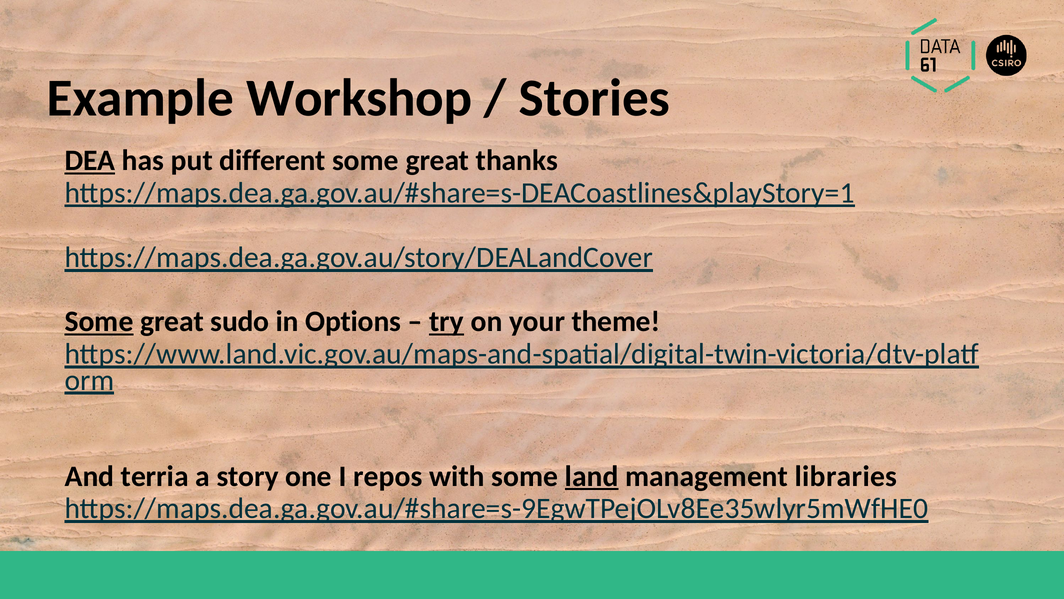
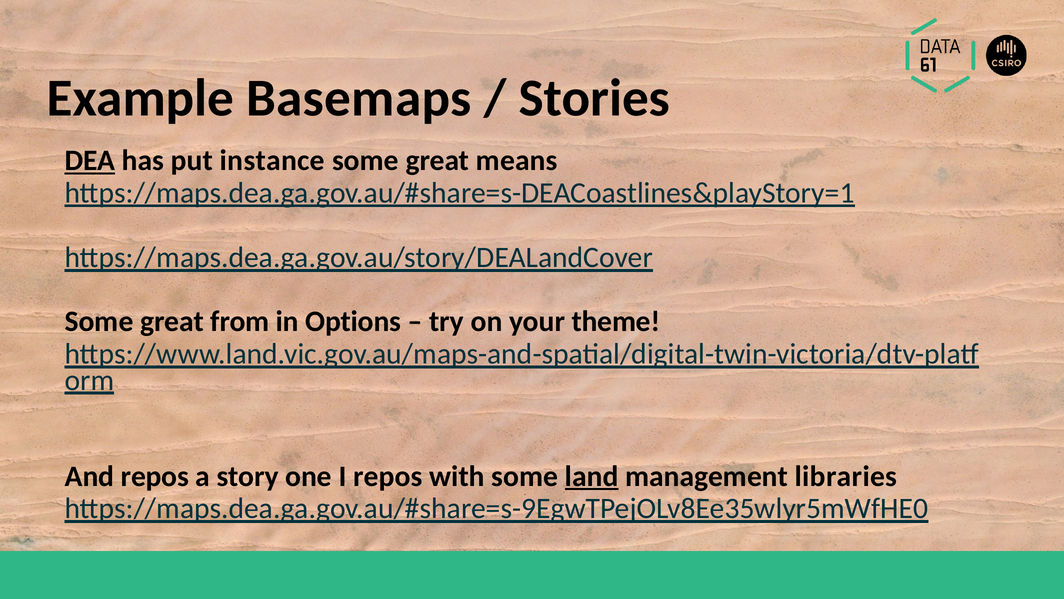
Workshop: Workshop -> Basemaps
different: different -> instance
thanks: thanks -> means
Some at (99, 321) underline: present -> none
sudo: sudo -> from
try underline: present -> none
And terria: terria -> repos
